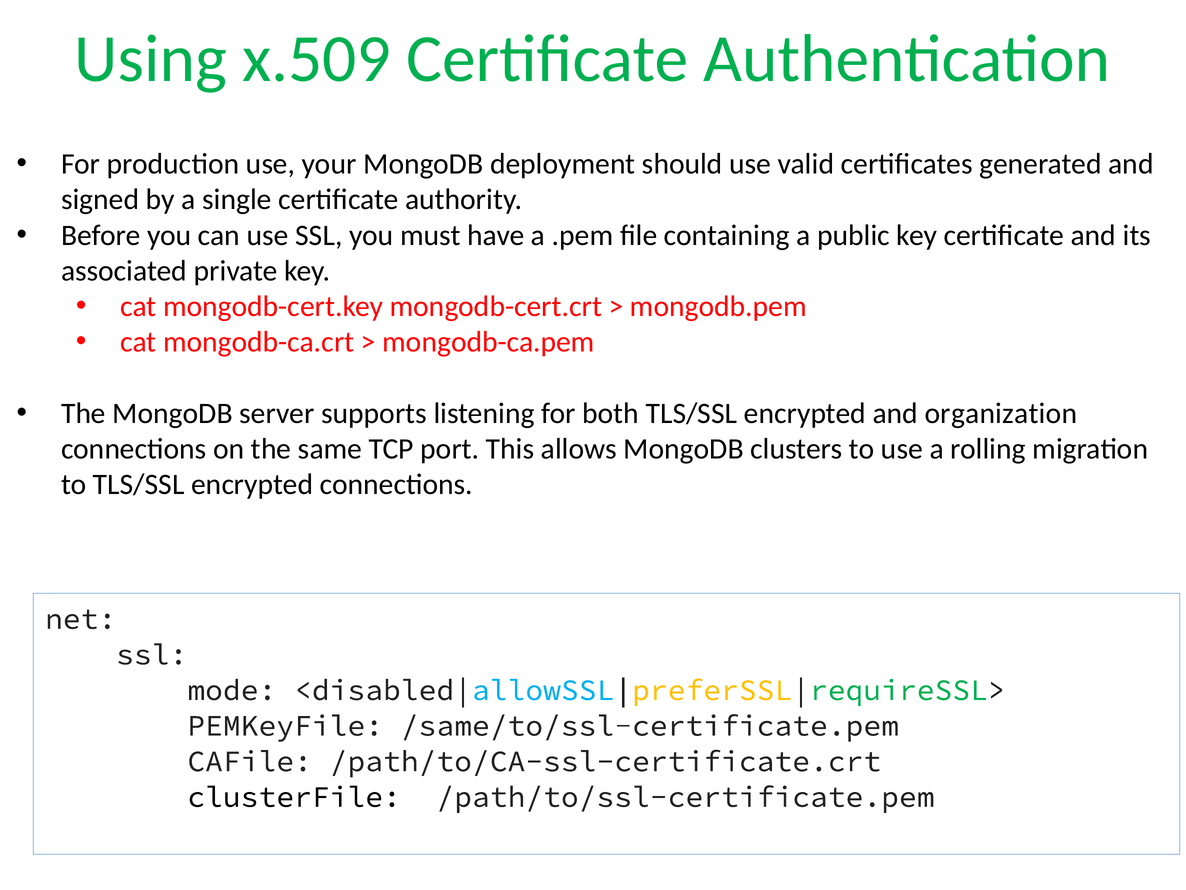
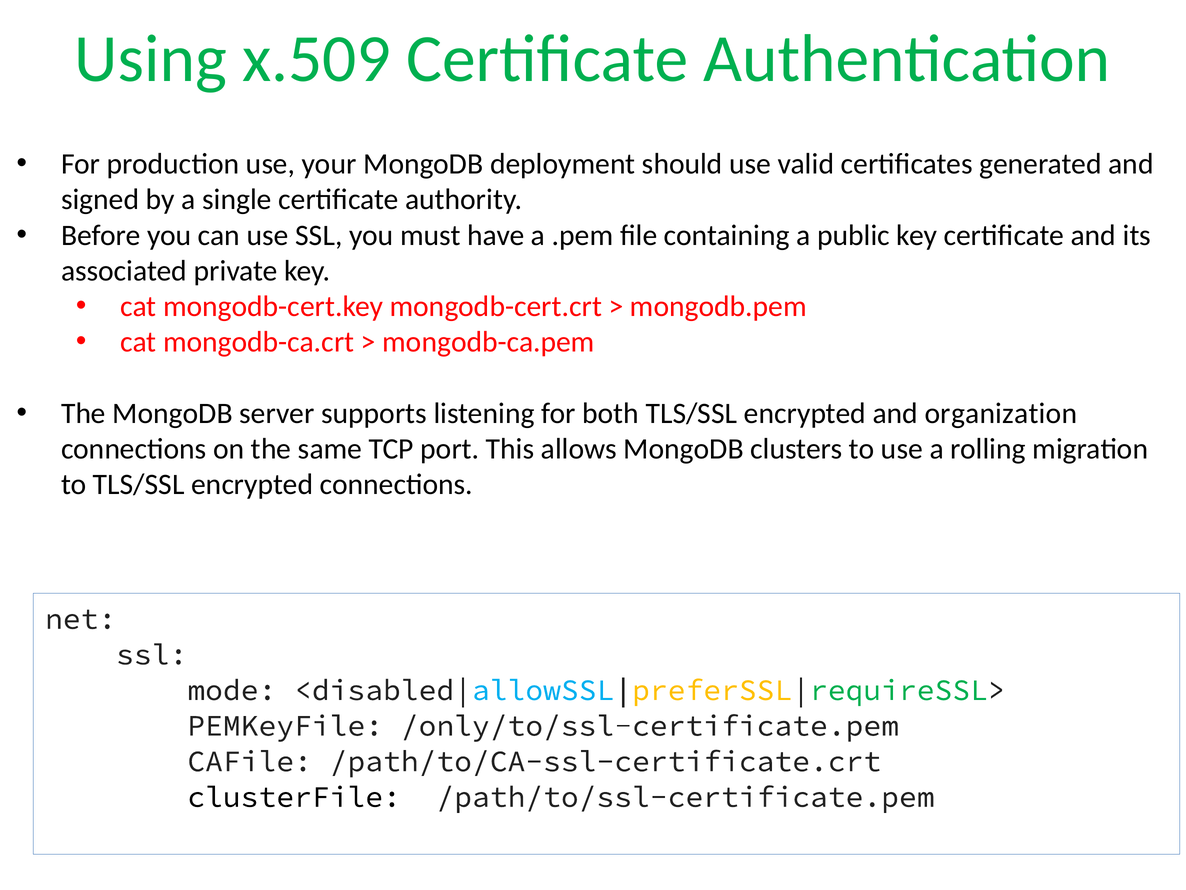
/same/to/ssl-certificate.pem: /same/to/ssl-certificate.pem -> /only/to/ssl-certificate.pem
